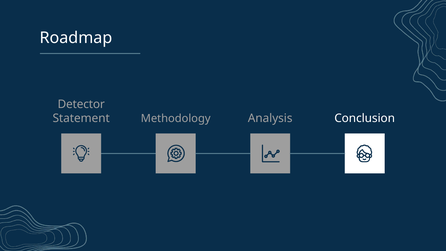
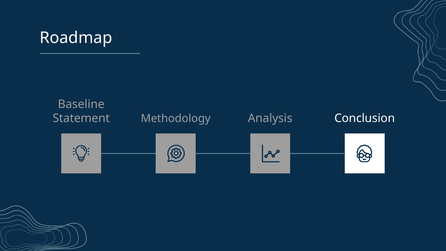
Detector: Detector -> Baseline
